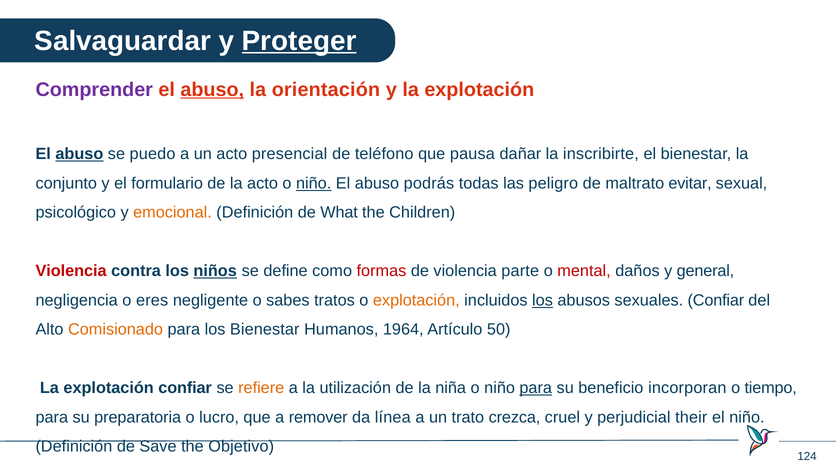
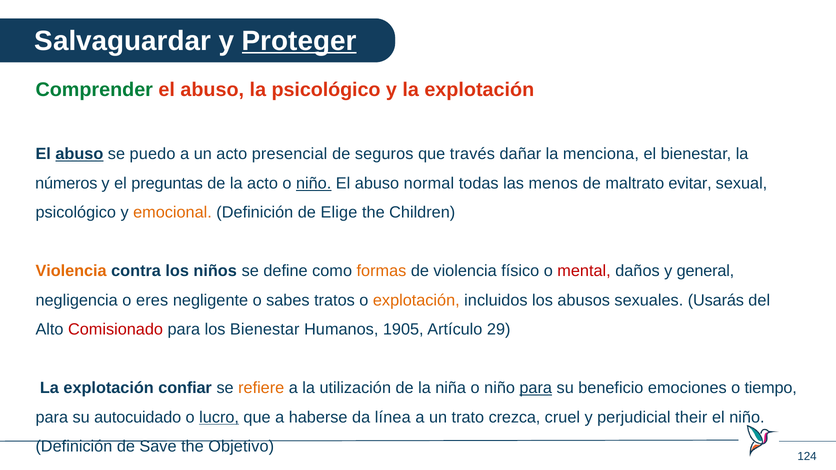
Comprender colour: purple -> green
abuso at (212, 90) underline: present -> none
la orientación: orientación -> psicológico
teléfono: teléfono -> seguros
pausa: pausa -> través
inscribirte: inscribirte -> menciona
conjunto: conjunto -> números
formulario: formulario -> preguntas
podrás: podrás -> normal
peligro: peligro -> menos
What: What -> Elige
Violencia at (71, 271) colour: red -> orange
niños underline: present -> none
formas colour: red -> orange
parte: parte -> físico
los at (543, 300) underline: present -> none
sexuales Confiar: Confiar -> Usarás
Comisionado colour: orange -> red
1964: 1964 -> 1905
50: 50 -> 29
incorporan: incorporan -> emociones
preparatoria: preparatoria -> autocuidado
lucro underline: none -> present
remover: remover -> haberse
